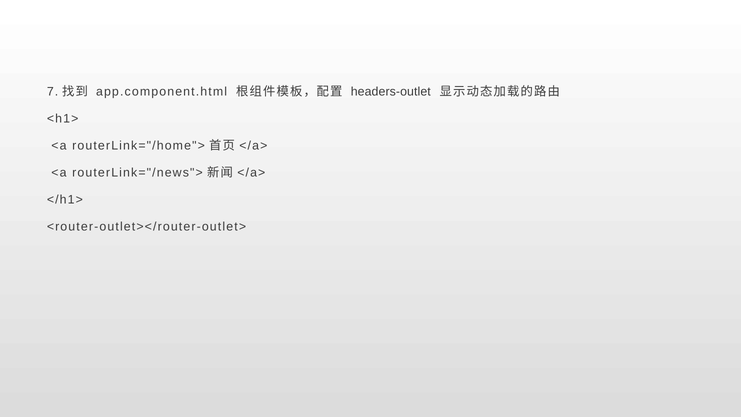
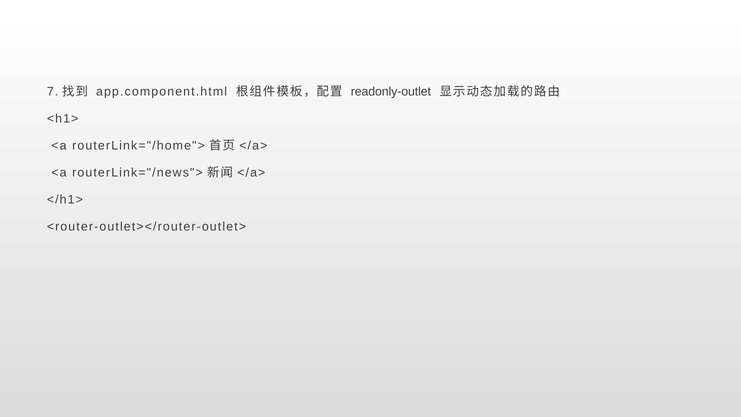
headers-outlet: headers-outlet -> readonly-outlet
